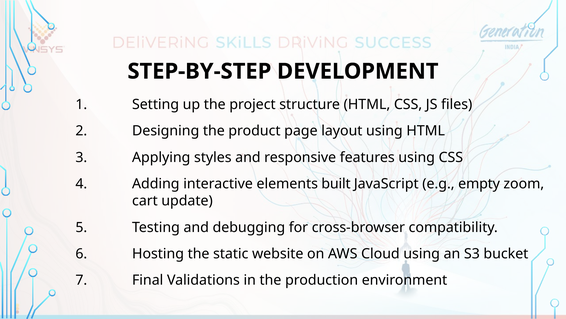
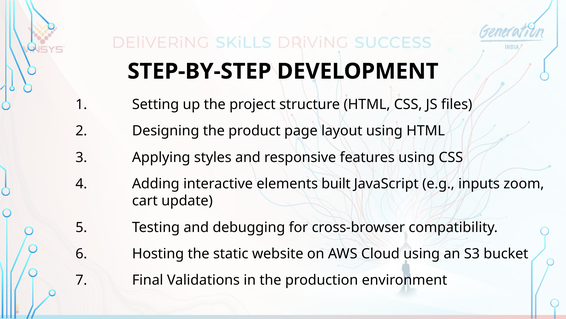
empty: empty -> inputs
